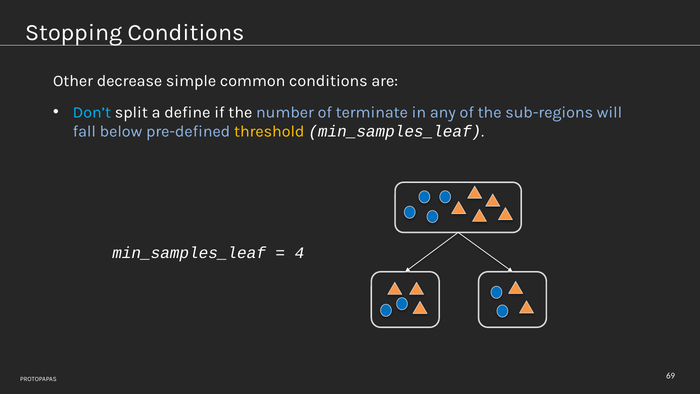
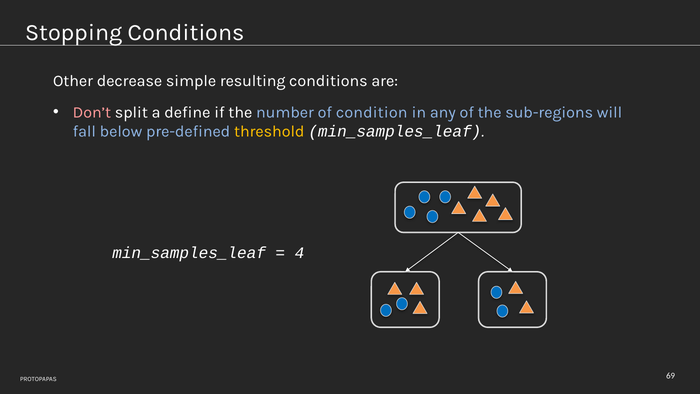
common: common -> resulting
Don’t colour: light blue -> pink
terminate: terminate -> condition
